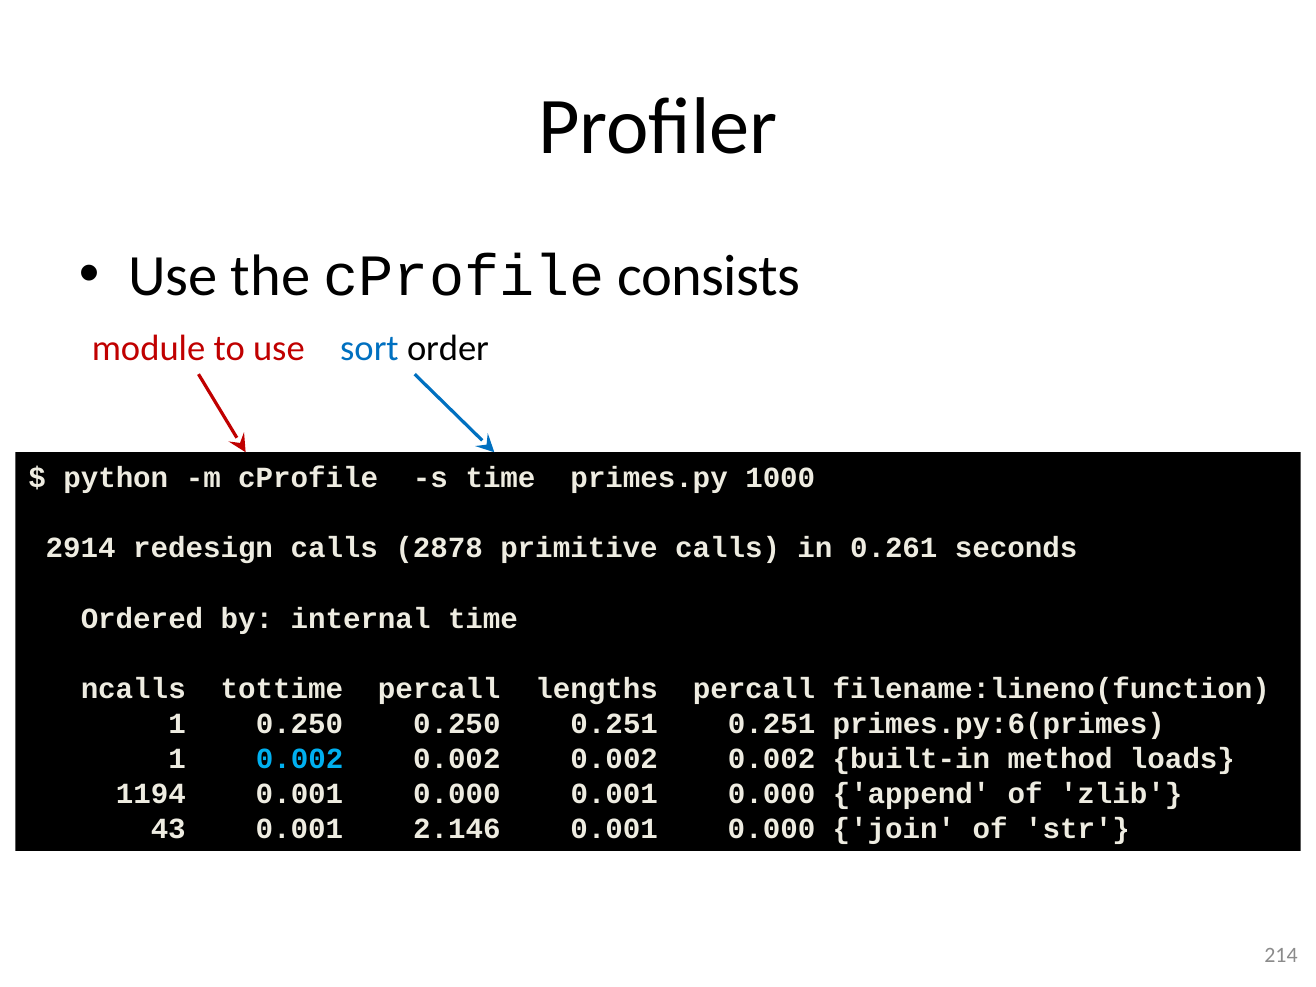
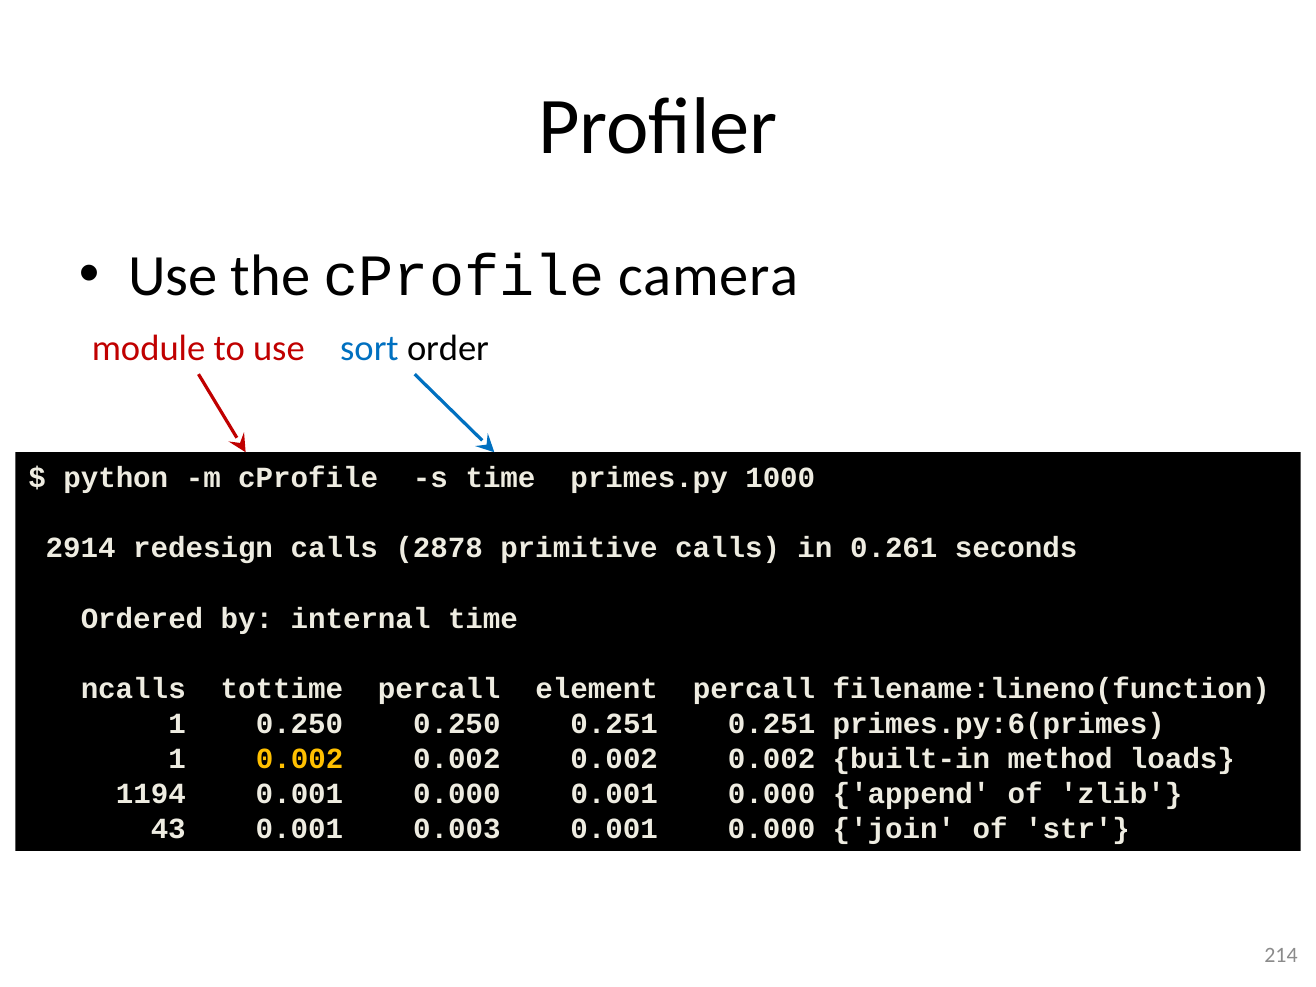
consists: consists -> camera
lengths: lengths -> element
0.002 at (300, 759) colour: light blue -> yellow
2.146: 2.146 -> 0.003
